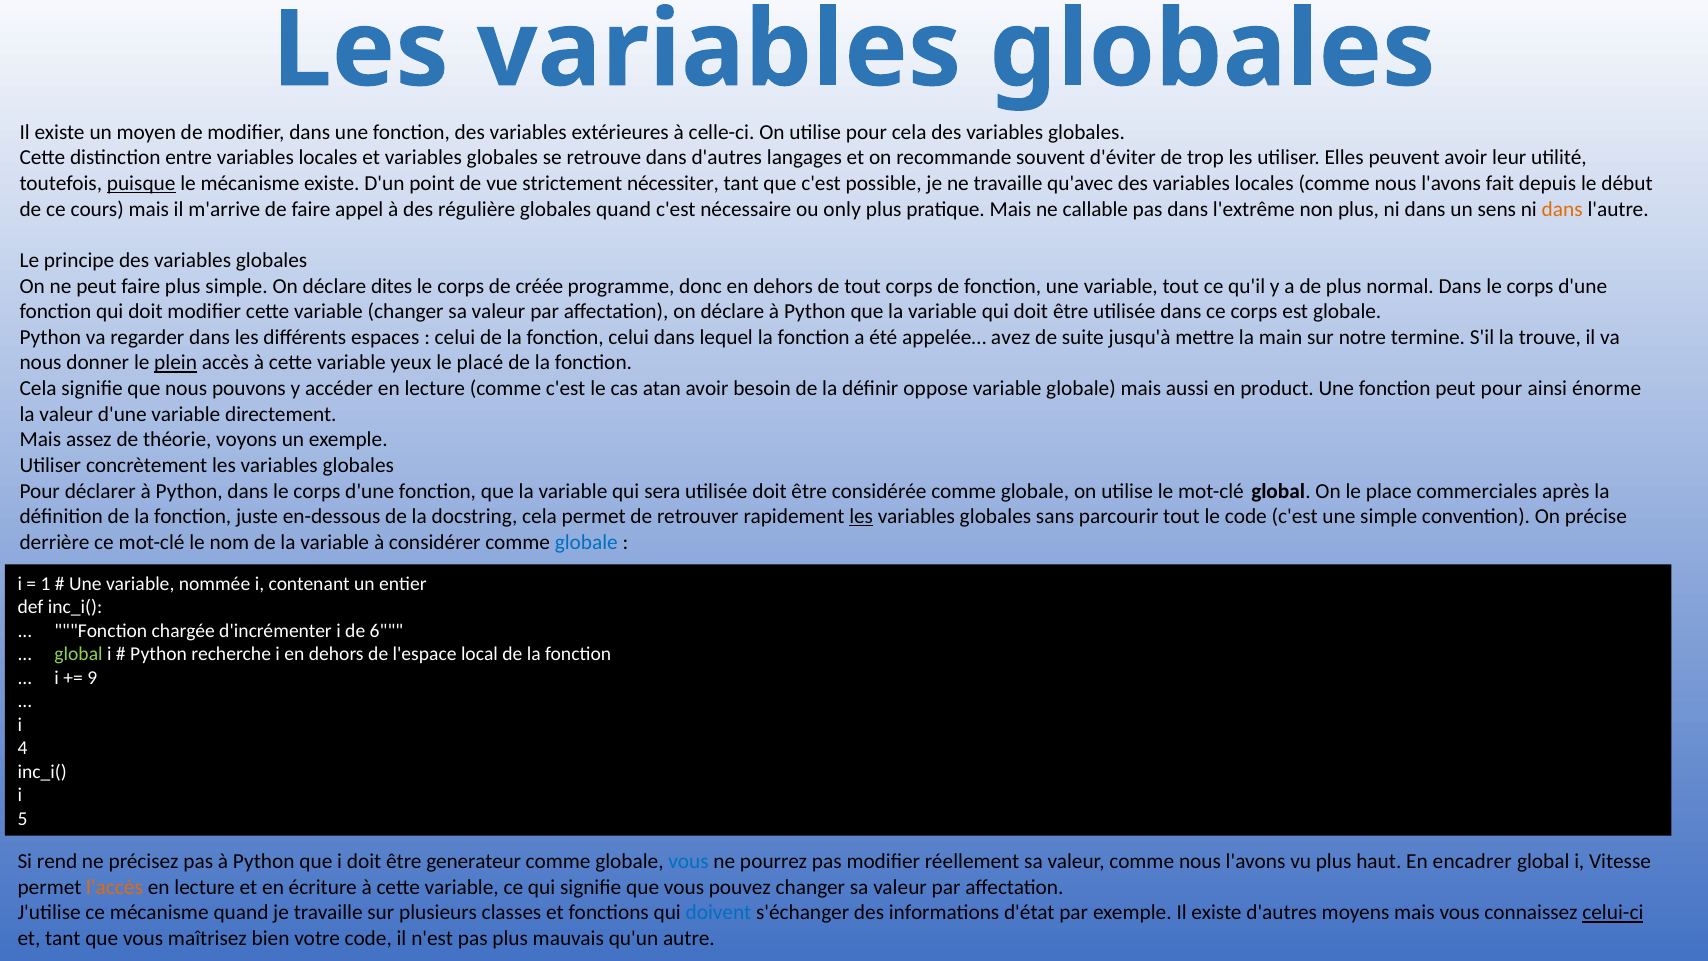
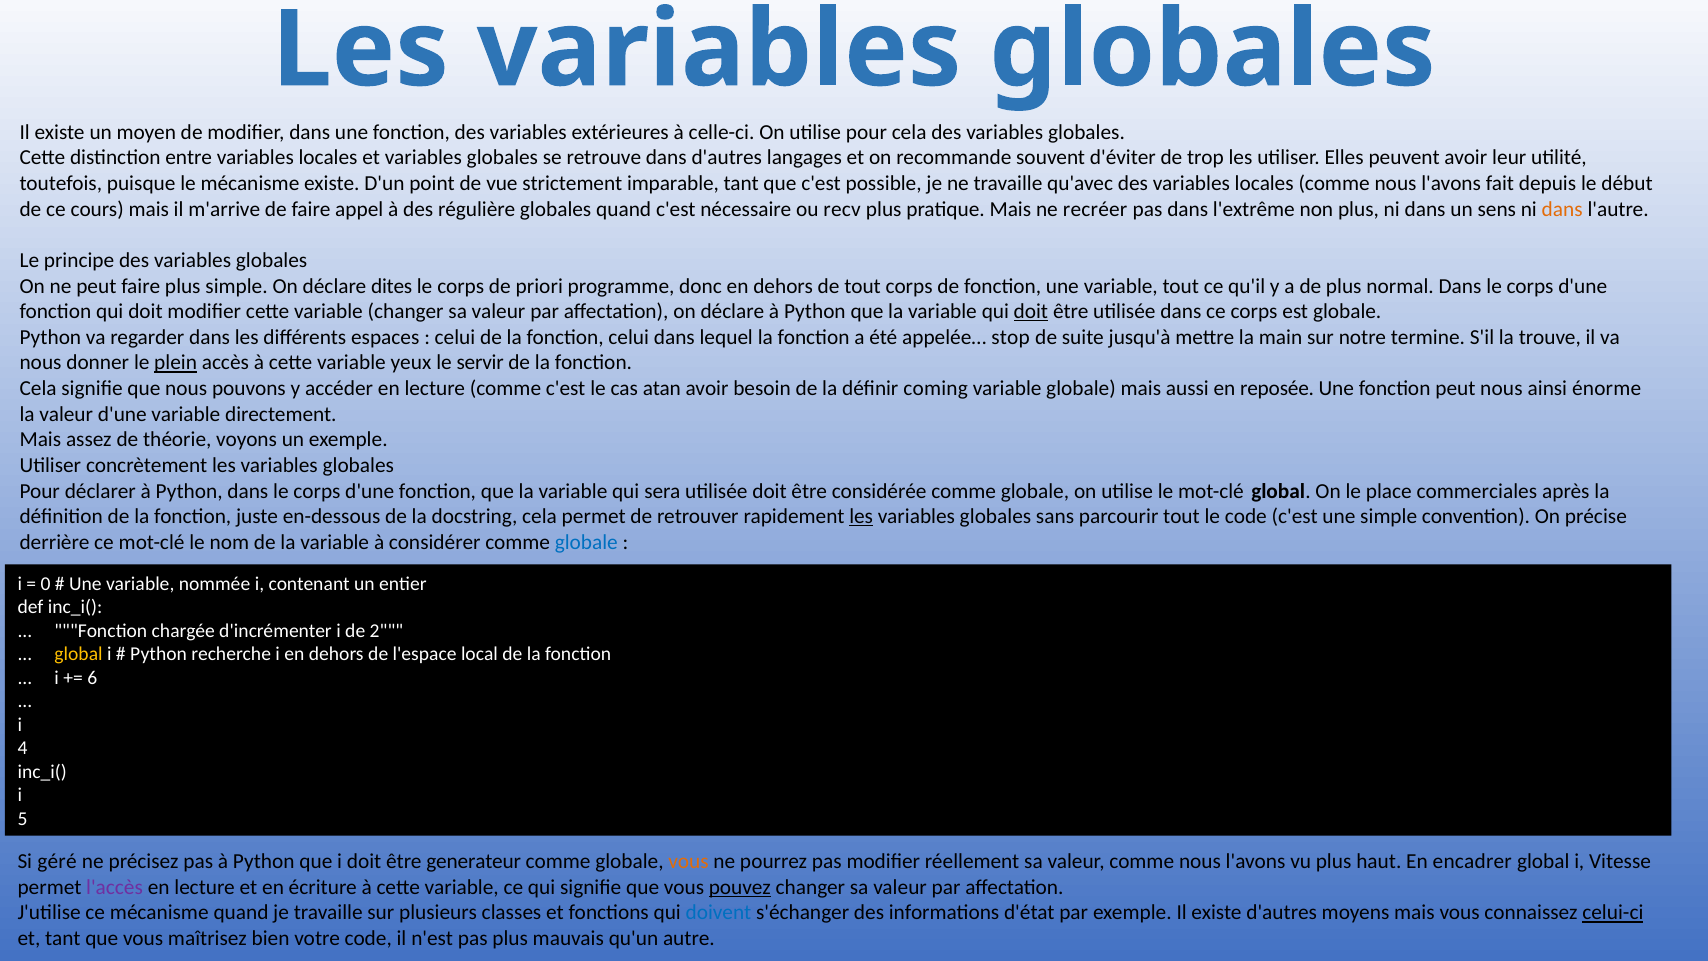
puisque underline: present -> none
nécessiter: nécessiter -> imparable
only: only -> recv
callable: callable -> recréer
créée: créée -> priori
doit at (1031, 312) underline: none -> present
avez: avez -> stop
placé: placé -> servir
oppose: oppose -> coming
product: product -> reposée
peut pour: pour -> nous
1: 1 -> 0
6: 6 -> 2
global at (79, 654) colour: light green -> yellow
9: 9 -> 6
rend: rend -> géré
vous at (689, 861) colour: blue -> orange
l'accès colour: orange -> purple
pouvez underline: none -> present
